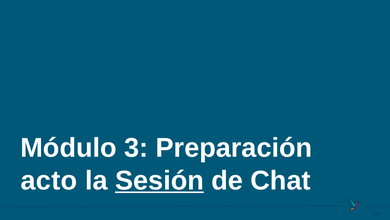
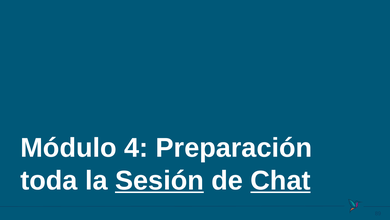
3: 3 -> 4
acto: acto -> toda
Chat underline: none -> present
